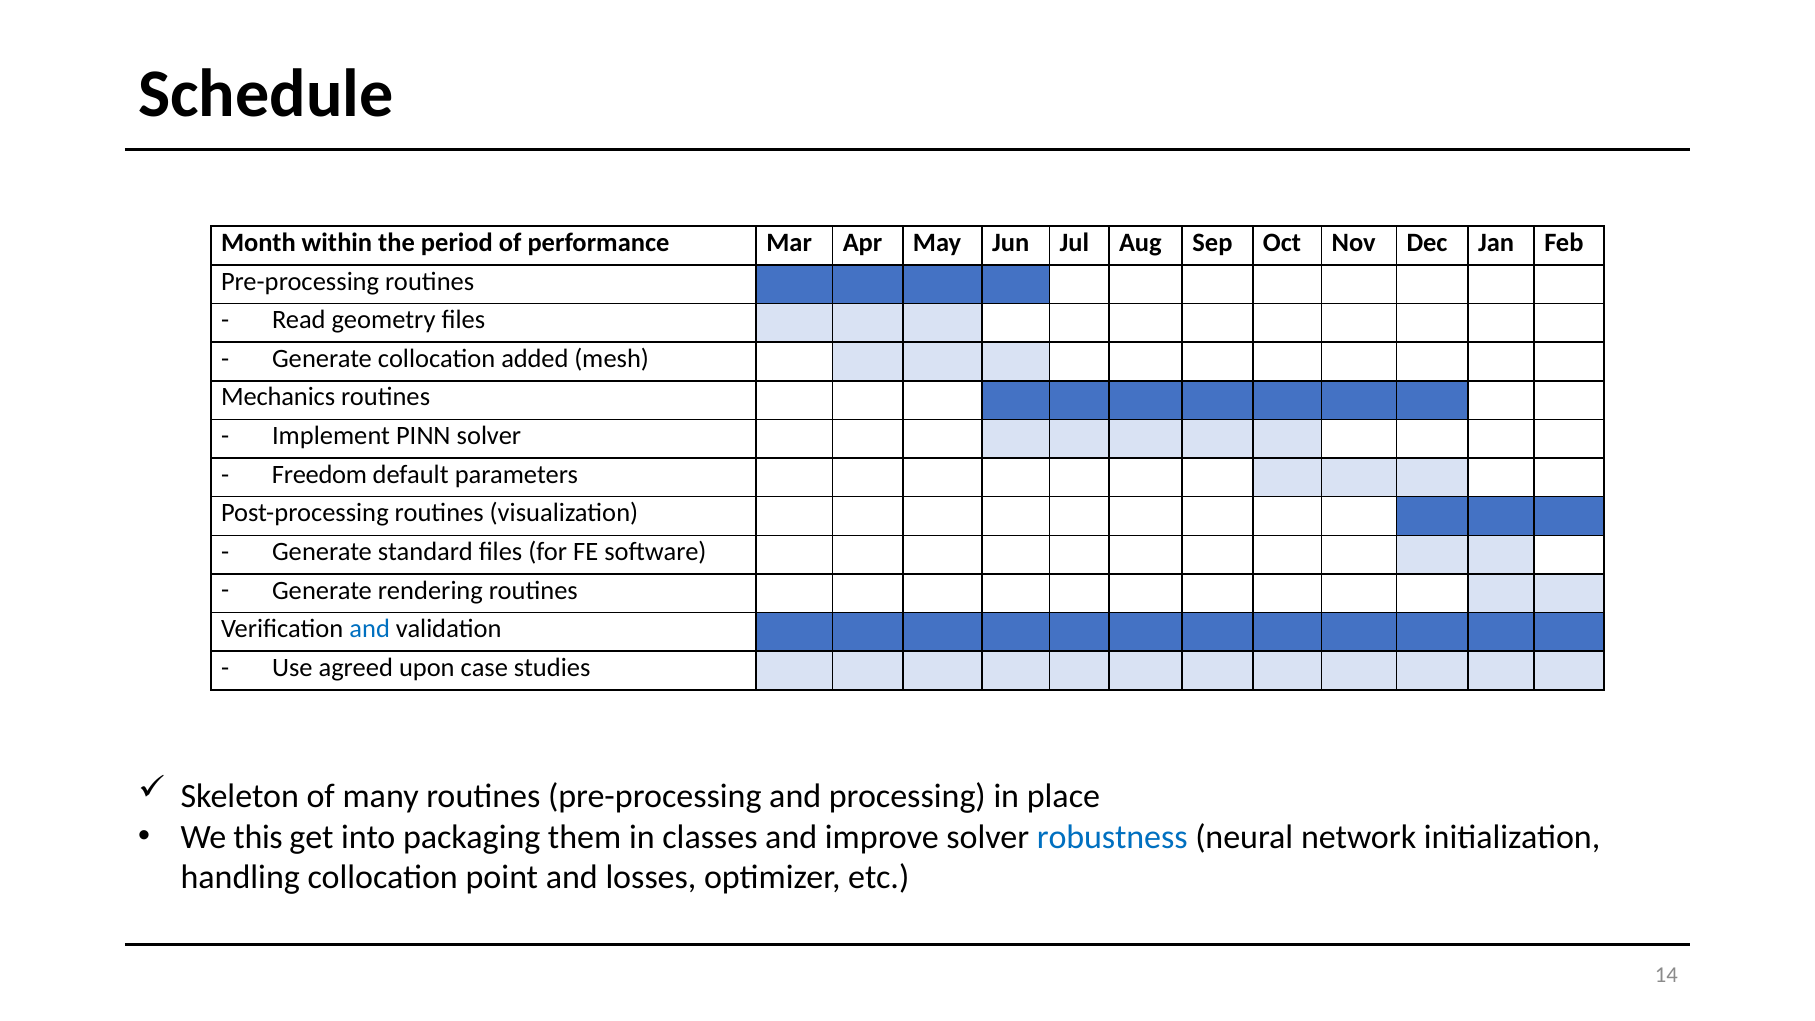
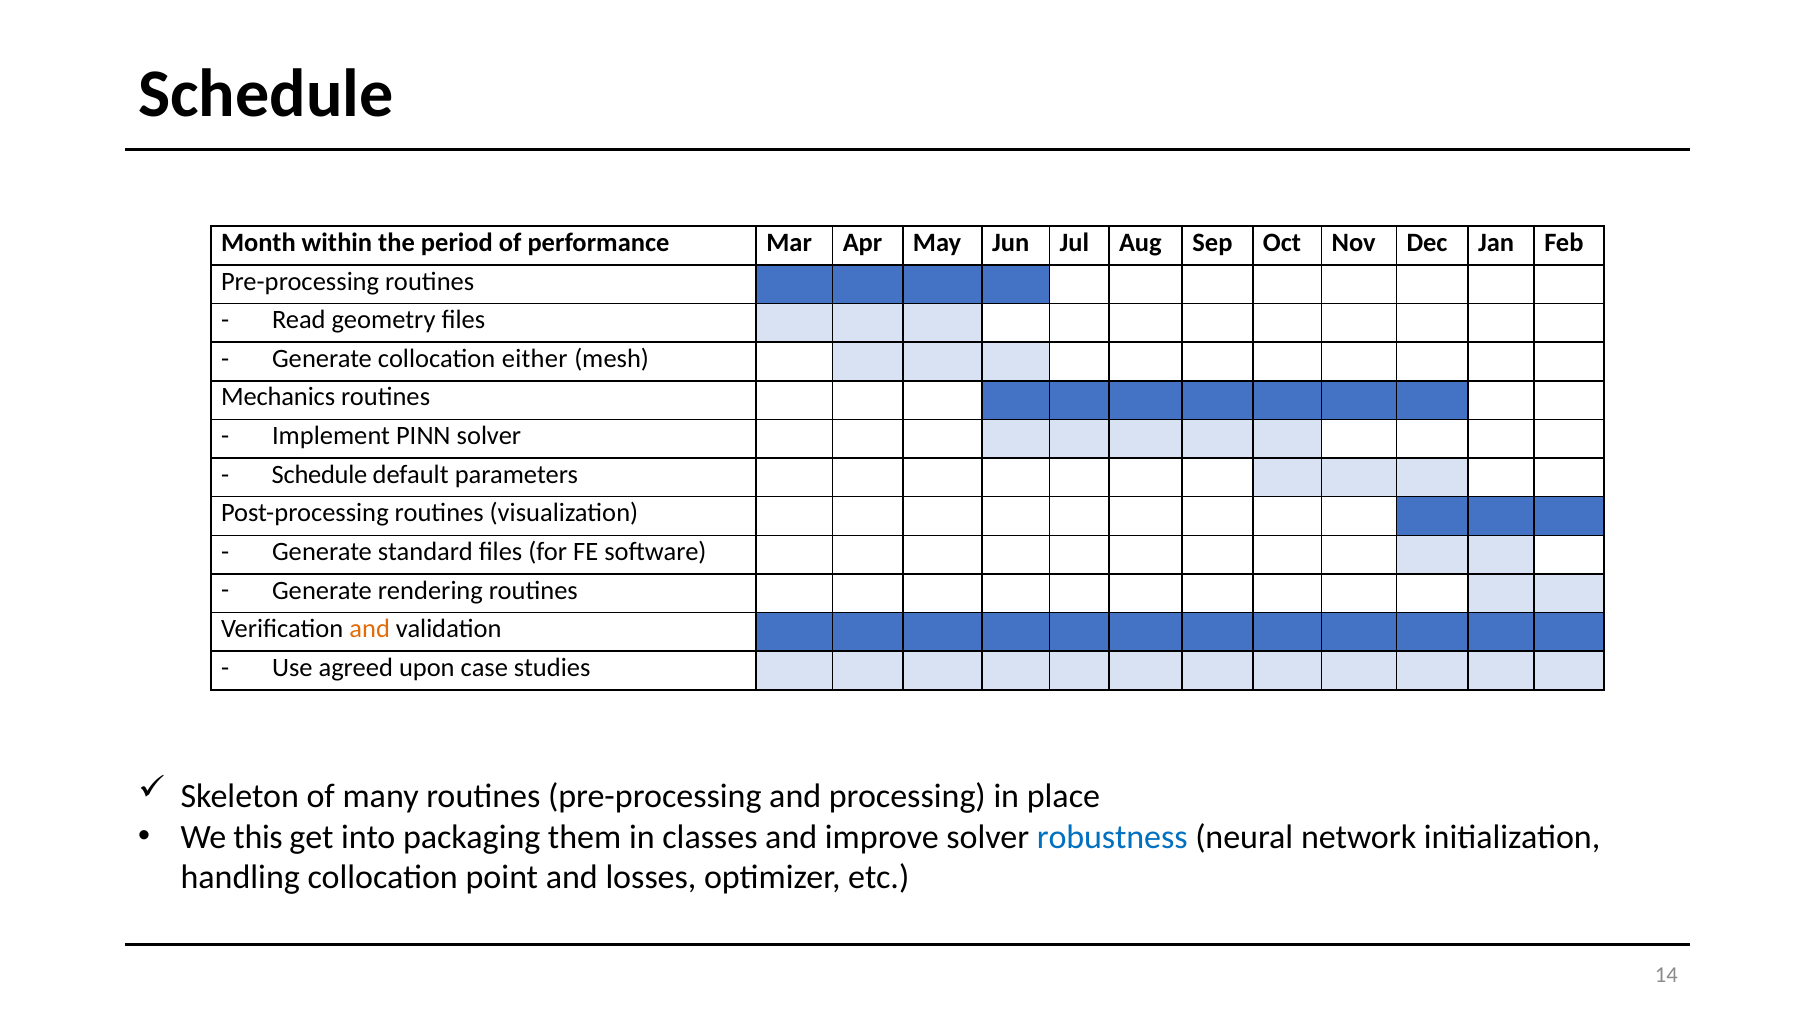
added: added -> either
Freedom at (320, 474): Freedom -> Schedule
and at (370, 629) colour: blue -> orange
